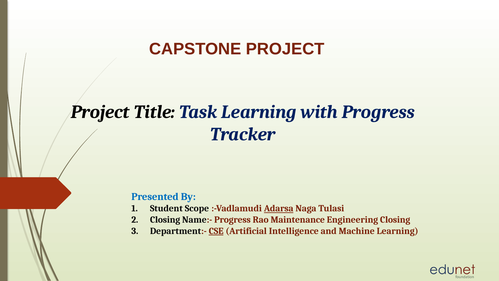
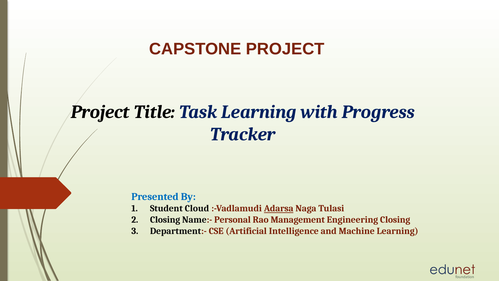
Scope: Scope -> Cloud
Name:- Progress: Progress -> Personal
Maintenance: Maintenance -> Management
CSE underline: present -> none
